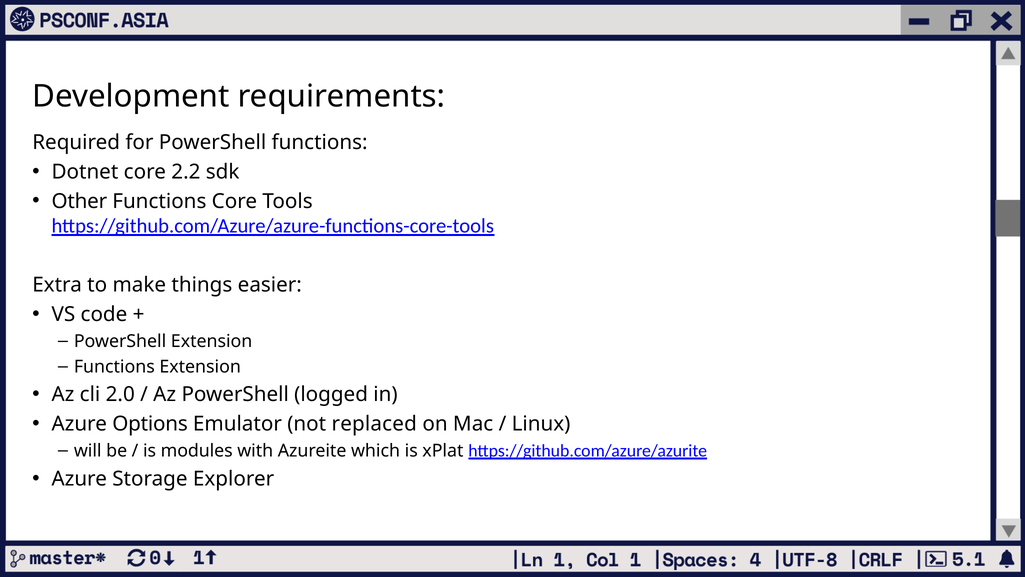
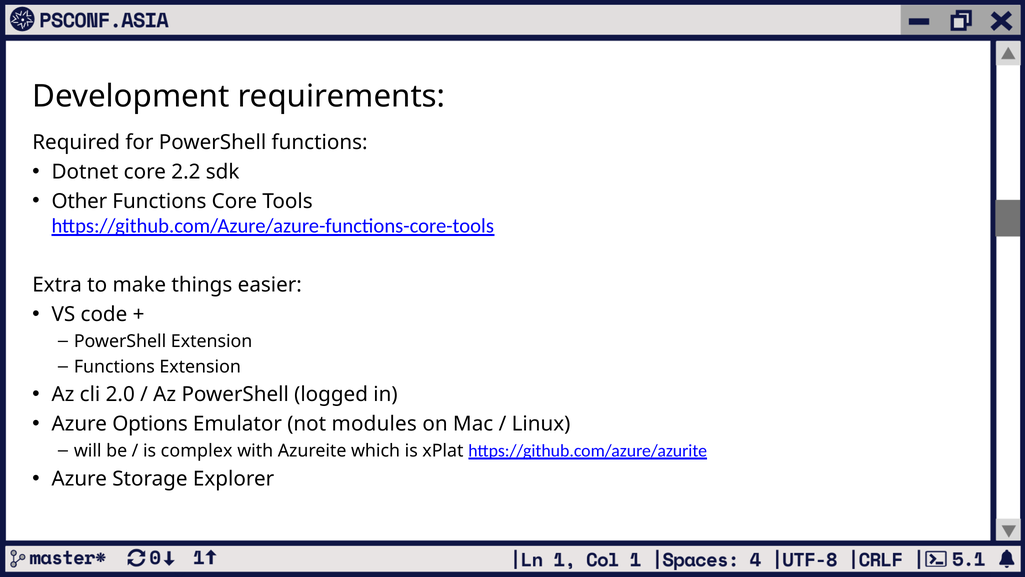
replaced: replaced -> modules
modules: modules -> complex
